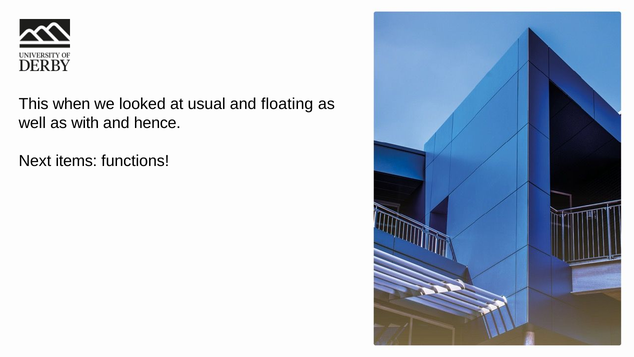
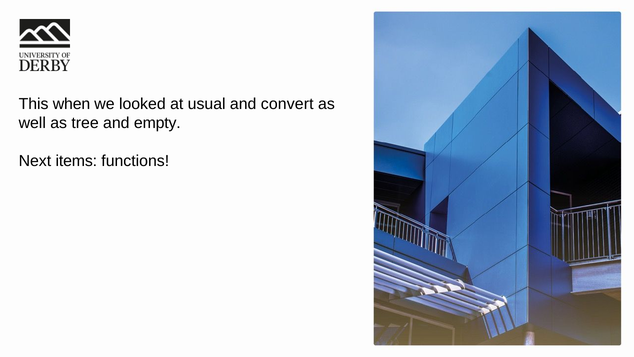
floating: floating -> convert
with: with -> tree
hence: hence -> empty
